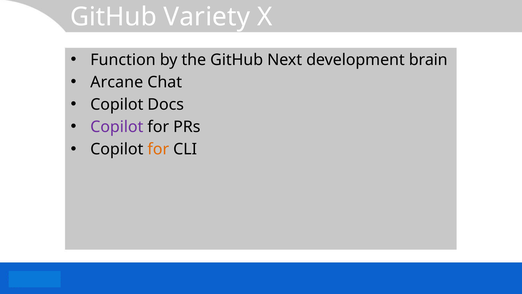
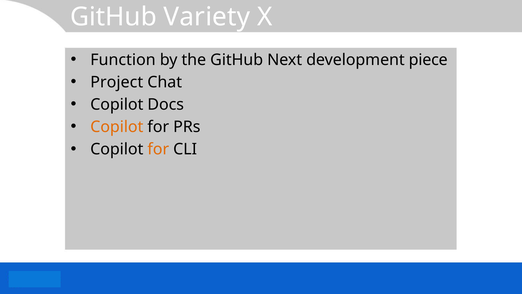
brain: brain -> piece
Arcane: Arcane -> Project
Copilot at (117, 127) colour: purple -> orange
